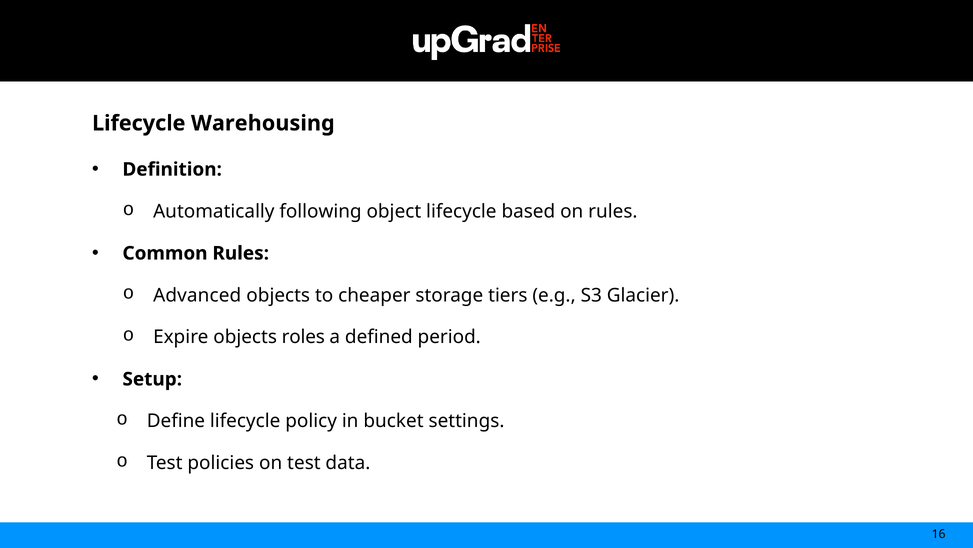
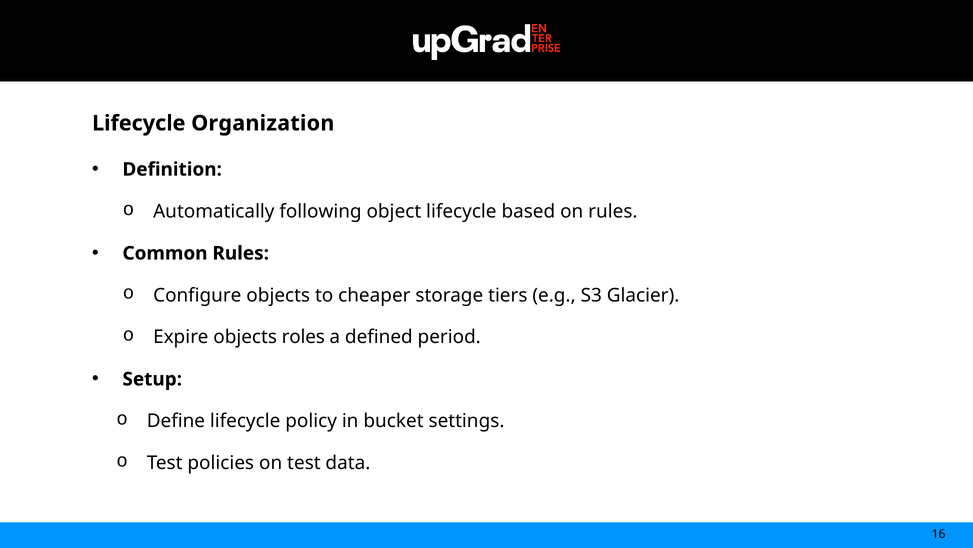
Warehousing: Warehousing -> Organization
Advanced: Advanced -> Configure
